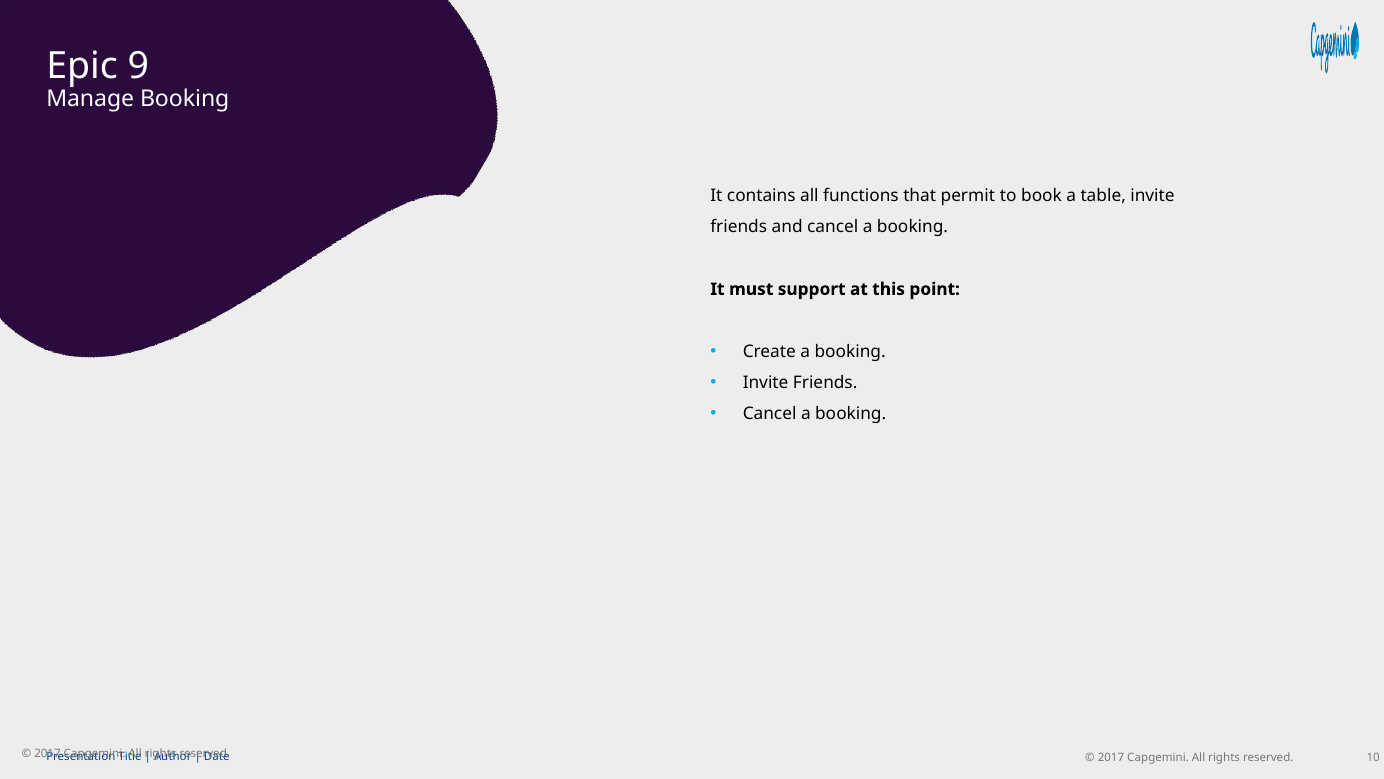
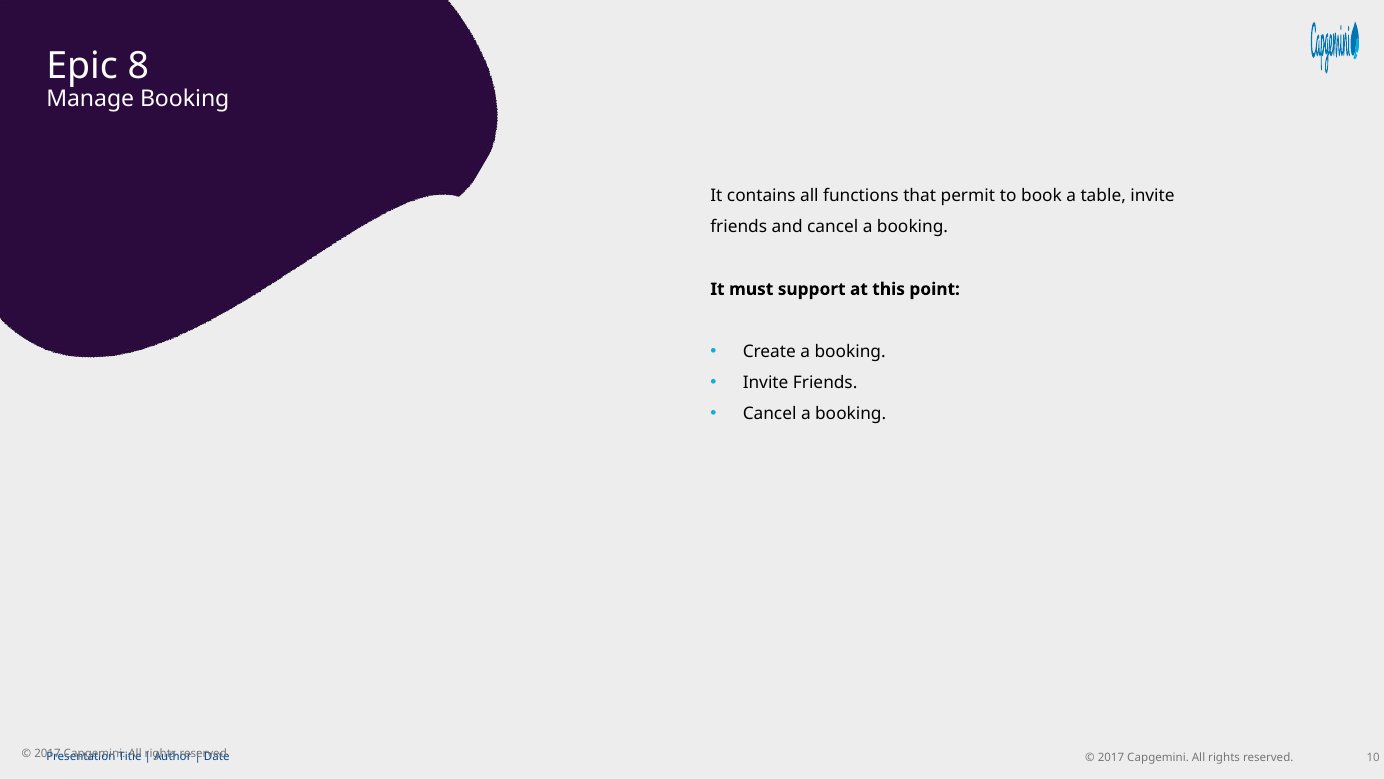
9: 9 -> 8
